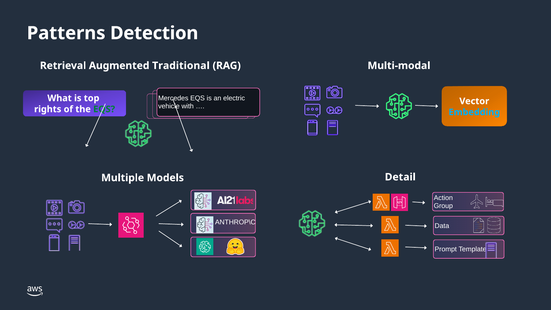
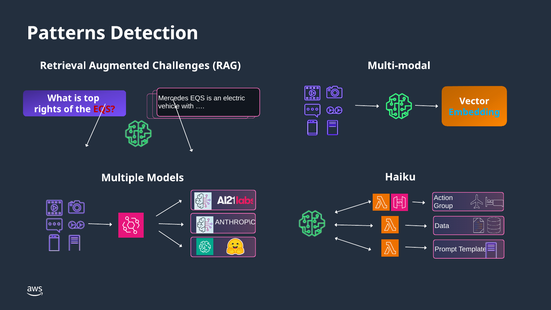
Traditional: Traditional -> Challenges
EQS at (104, 109) colour: green -> red
Detail: Detail -> Haiku
